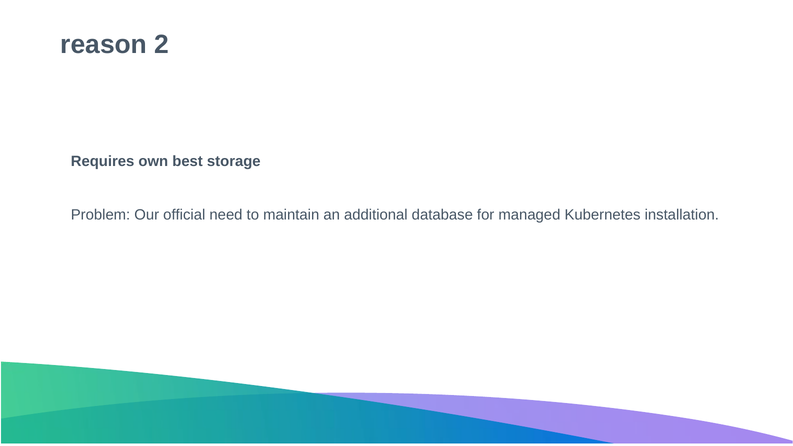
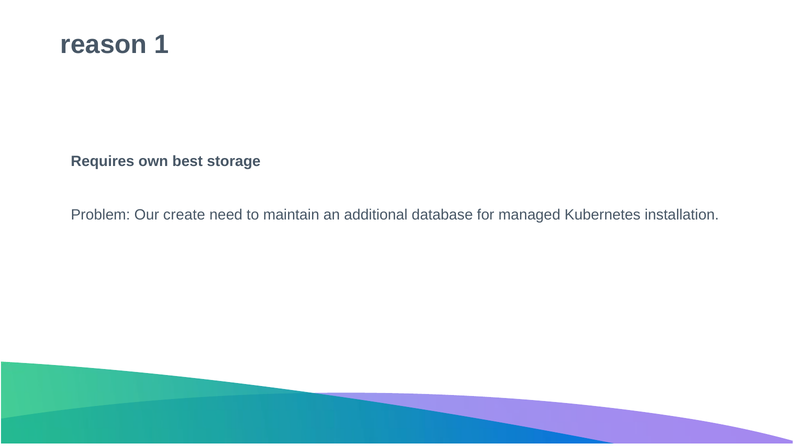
2: 2 -> 1
official: official -> create
